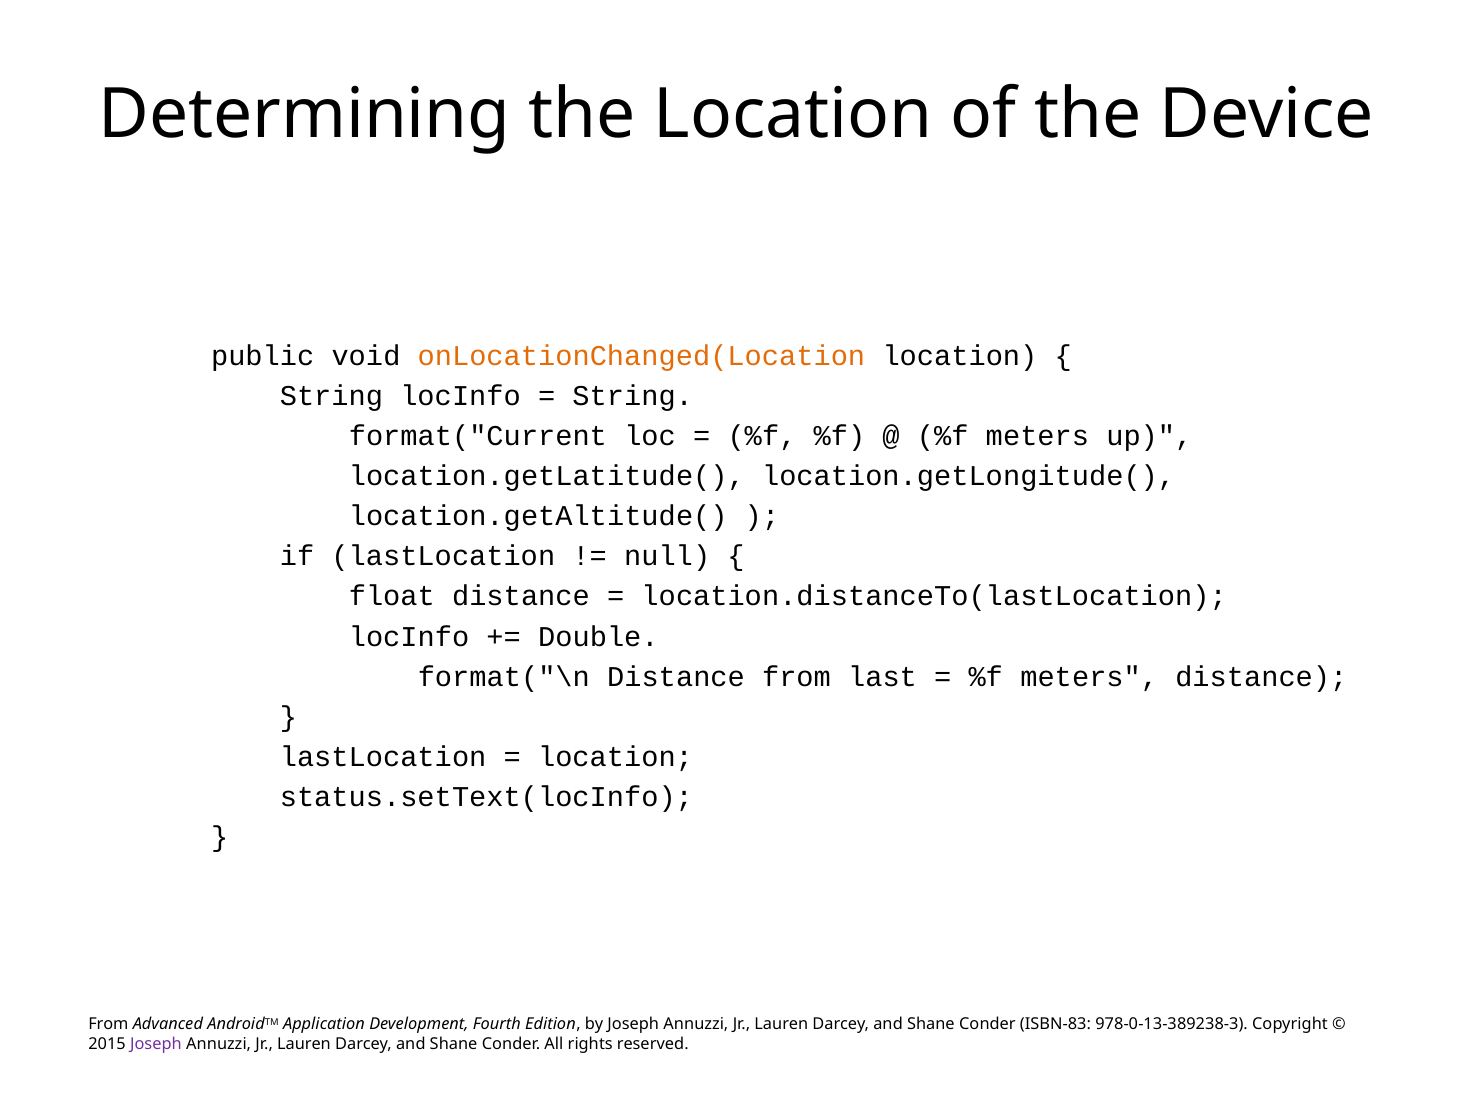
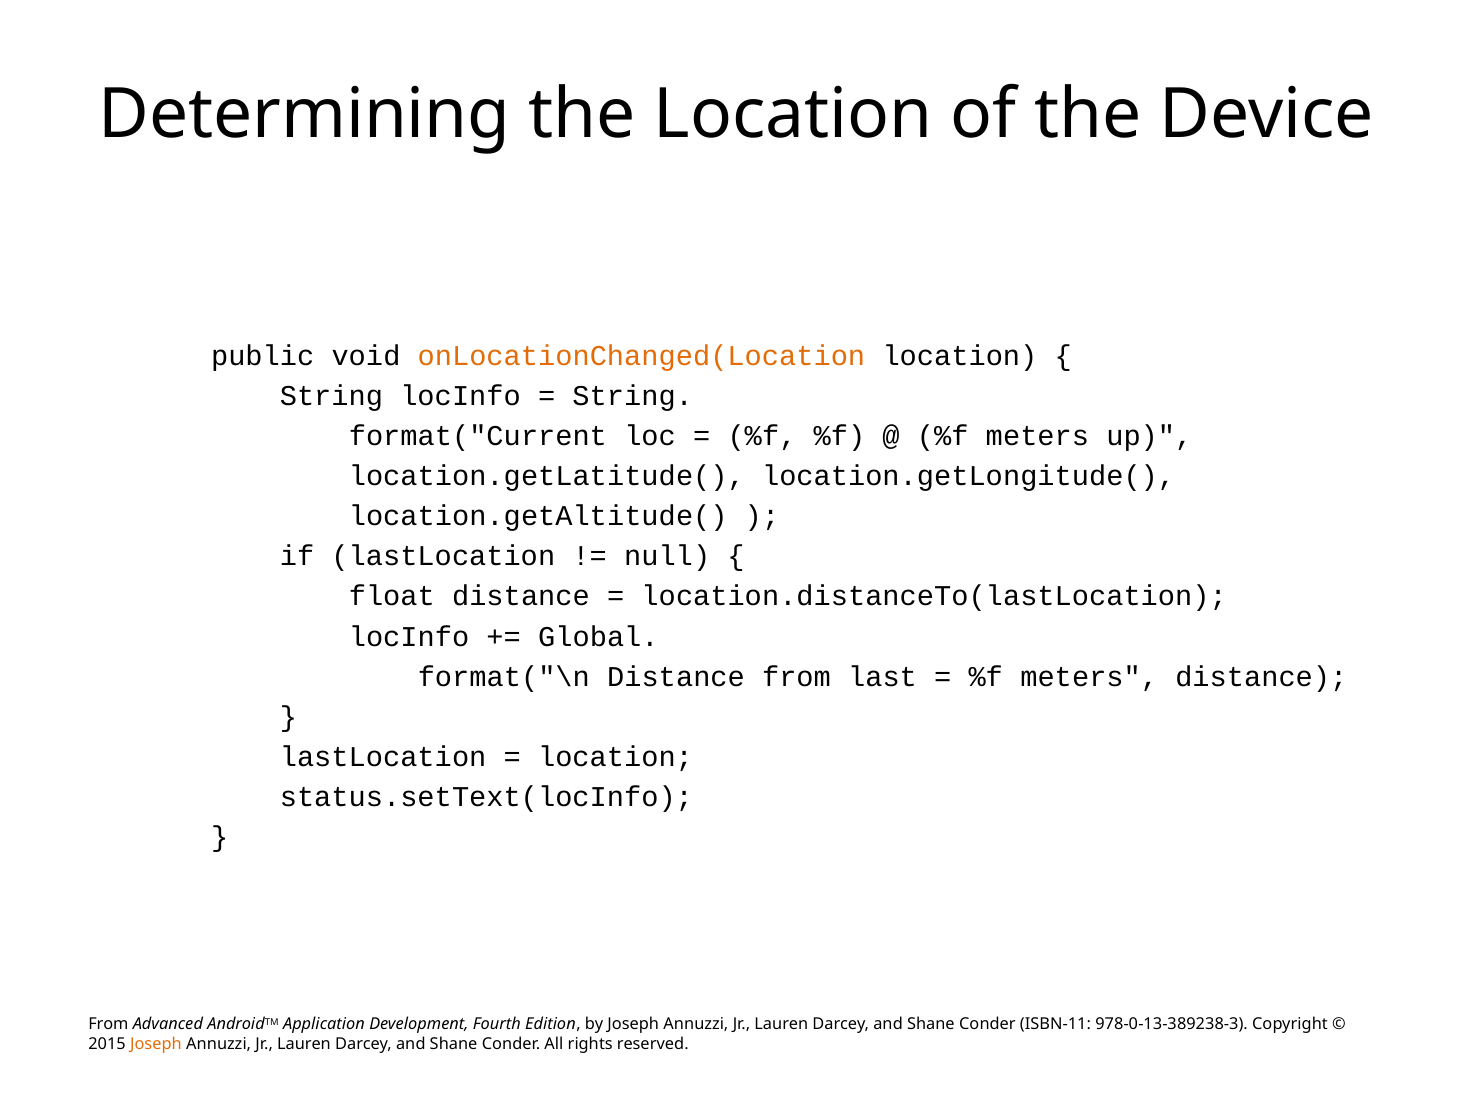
Double: Double -> Global
ISBN-83: ISBN-83 -> ISBN-11
Joseph at (156, 1044) colour: purple -> orange
